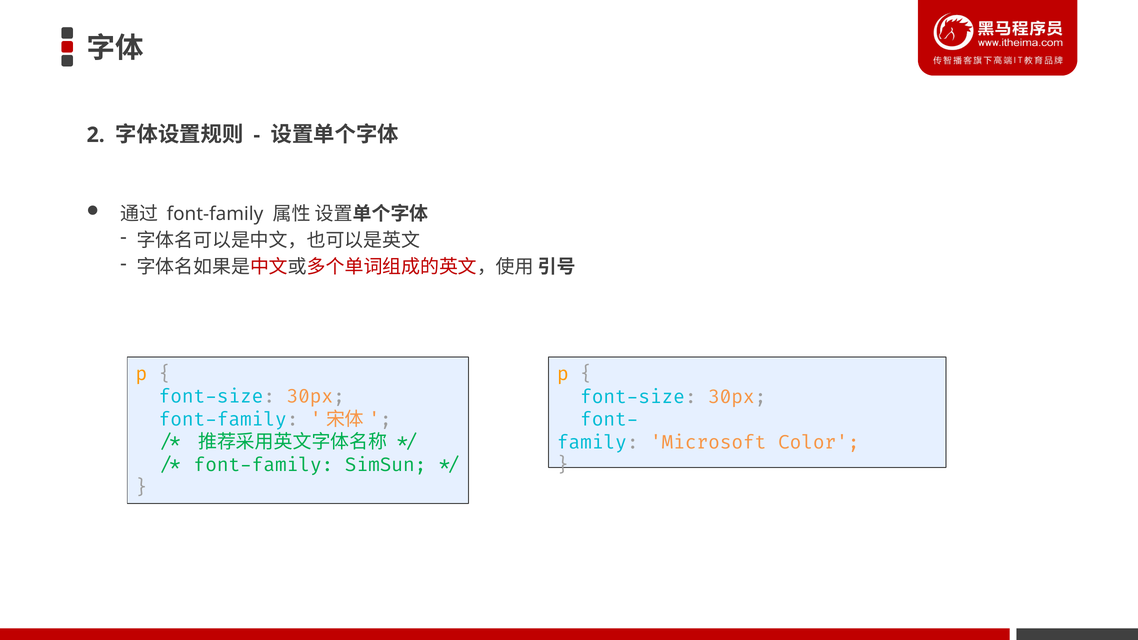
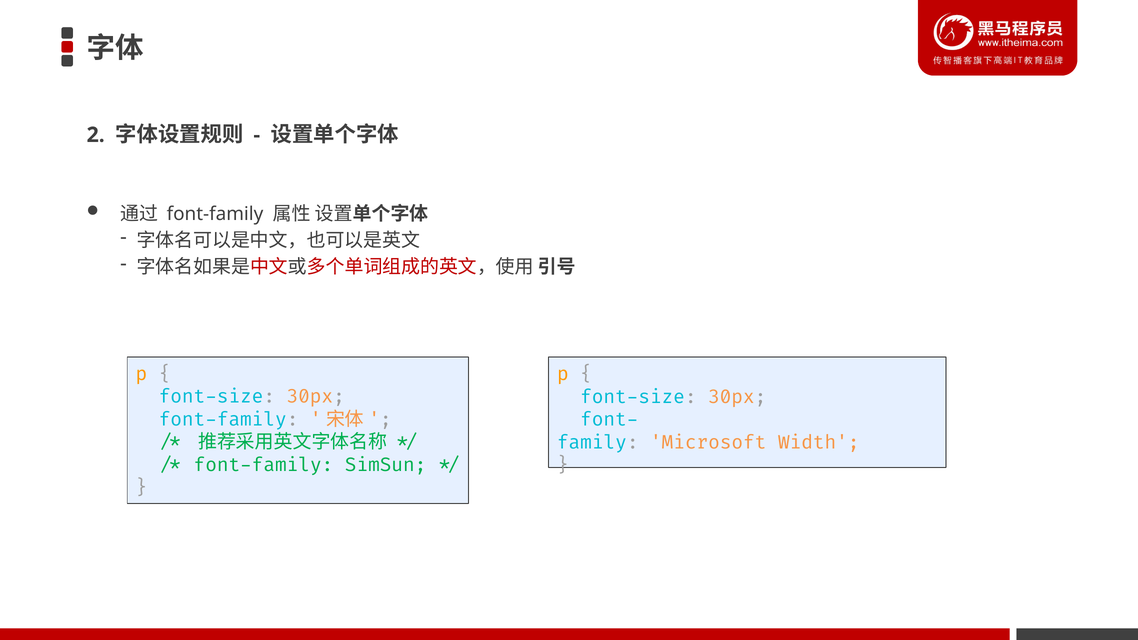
Color: Color -> Width
